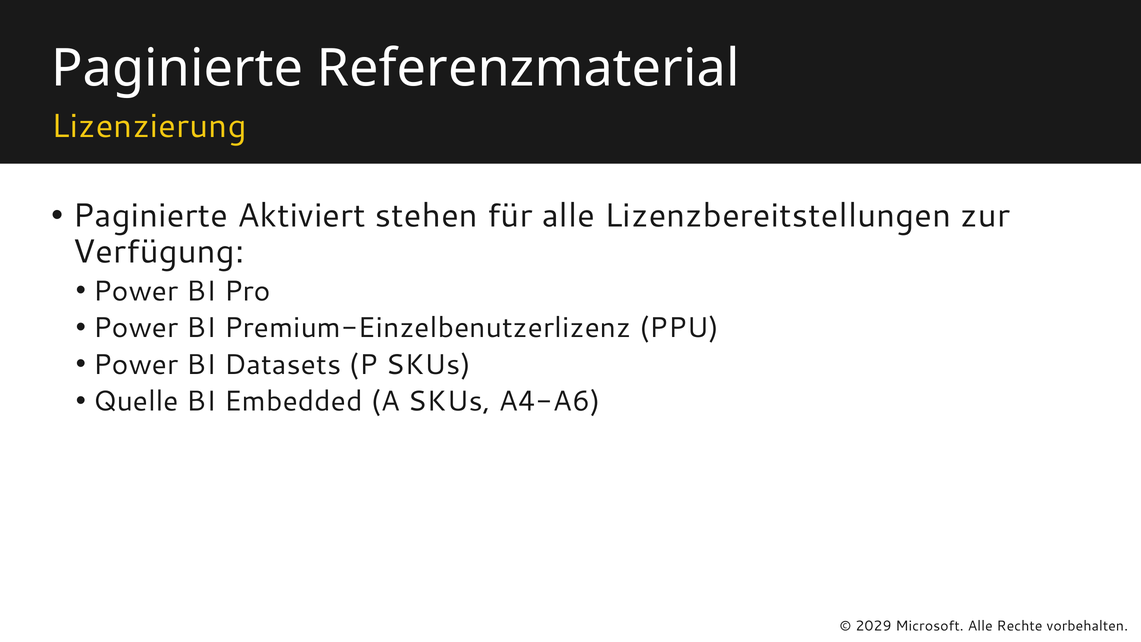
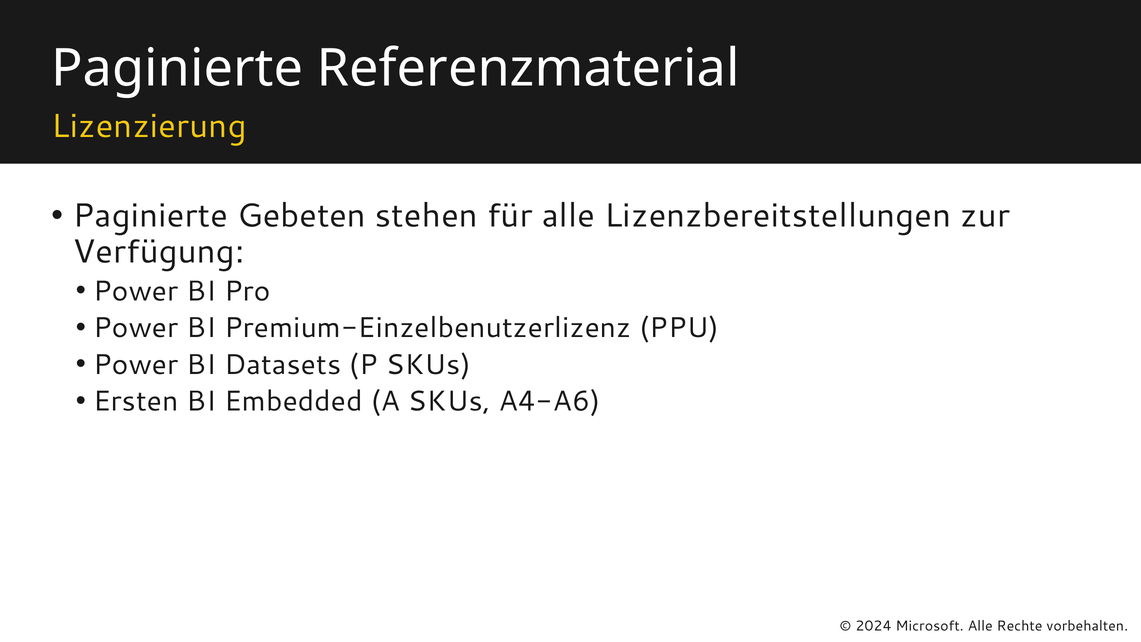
Aktiviert: Aktiviert -> Gebeten
Quelle: Quelle -> Ersten
2029: 2029 -> 2024
